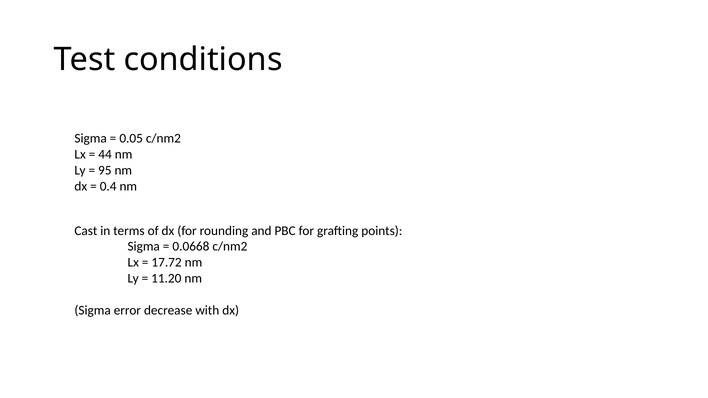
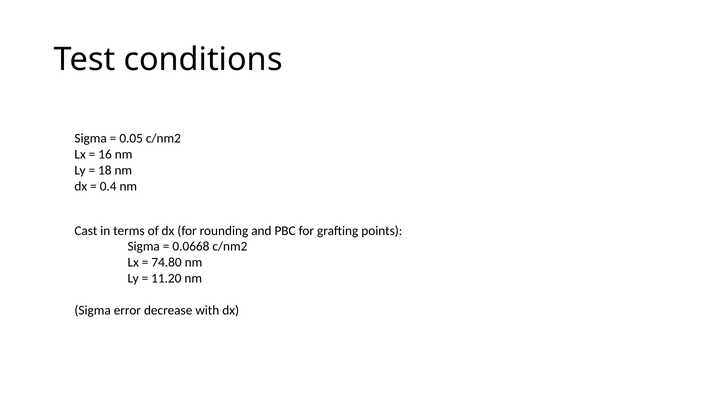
44: 44 -> 16
95: 95 -> 18
17.72: 17.72 -> 74.80
